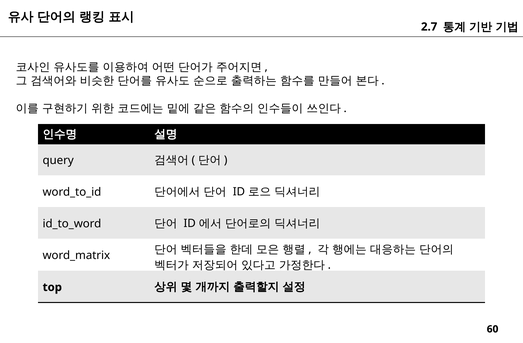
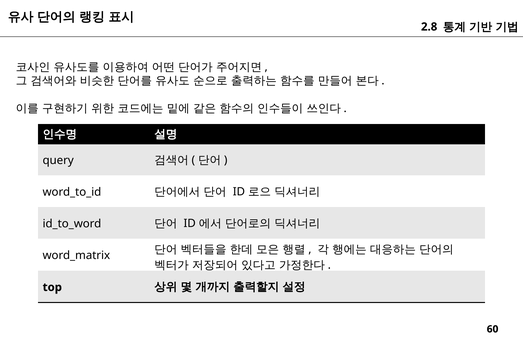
2.7: 2.7 -> 2.8
